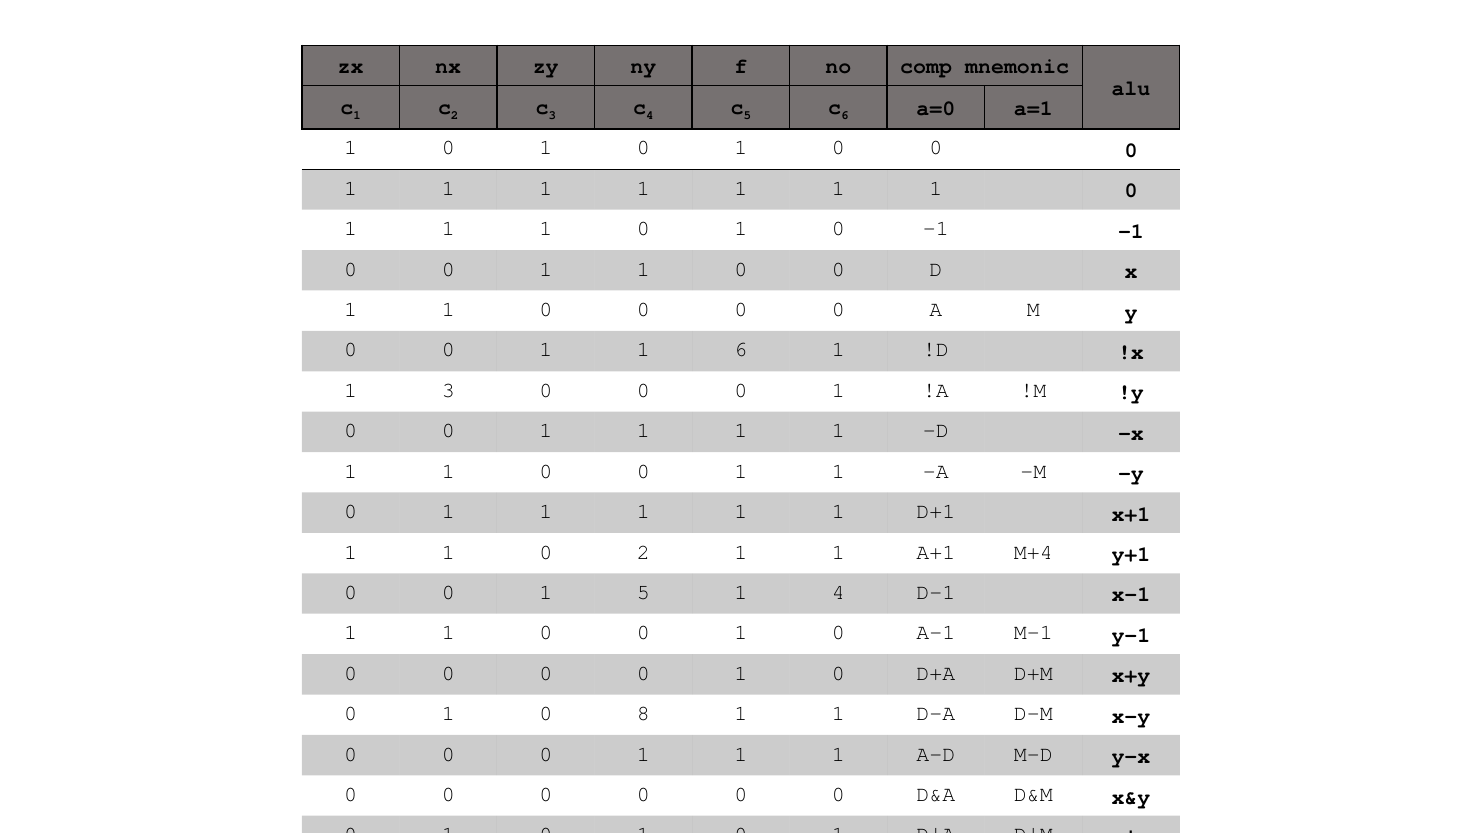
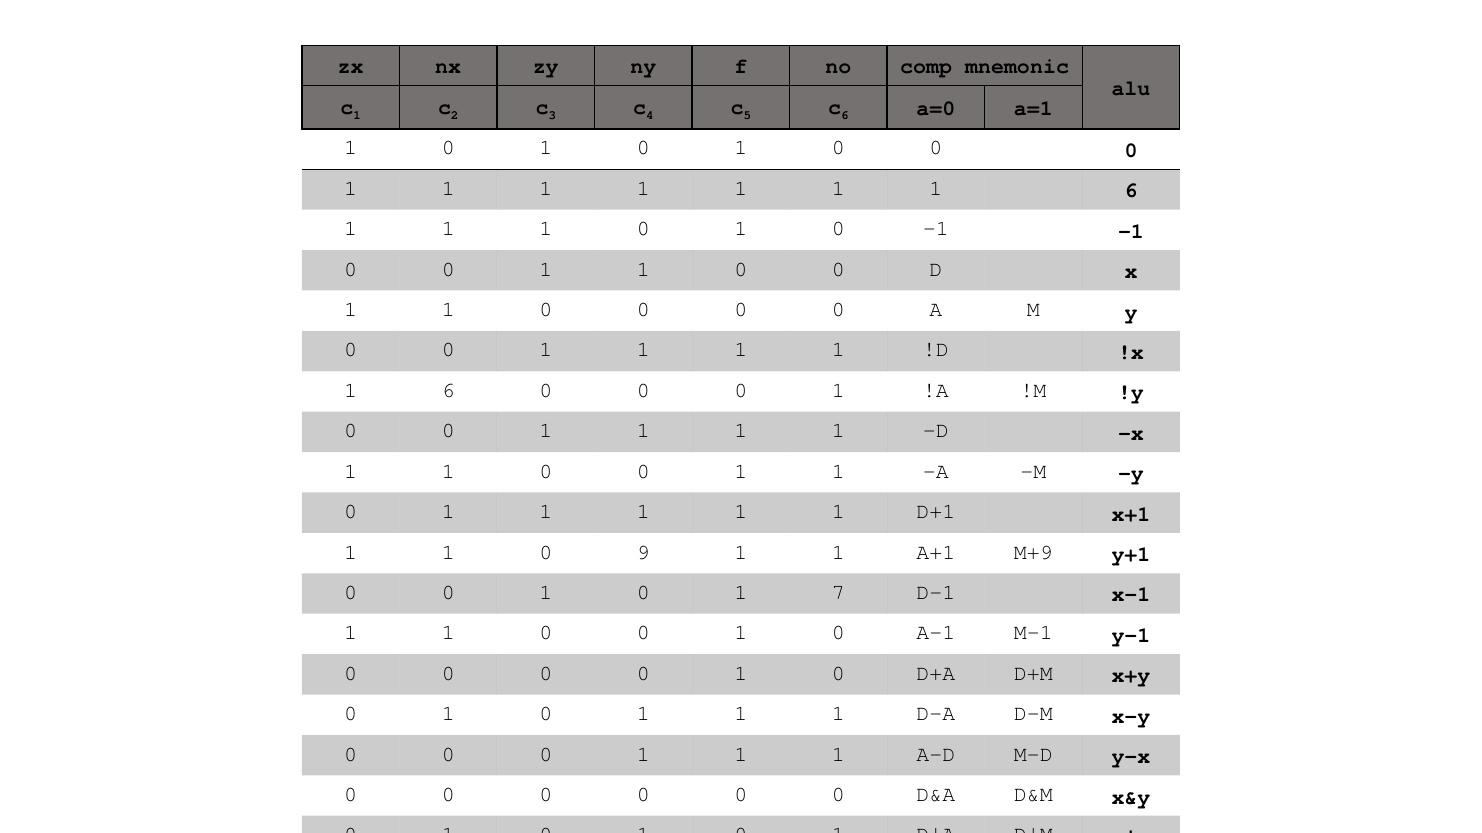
0 at (1131, 191): 0 -> 6
6 at (741, 350): 6 -> 1
3 at (448, 391): 3 -> 6
0 2: 2 -> 9
M+4: M+4 -> M+9
5 at (643, 593): 5 -> 0
1 4: 4 -> 7
8 at (643, 714): 8 -> 1
